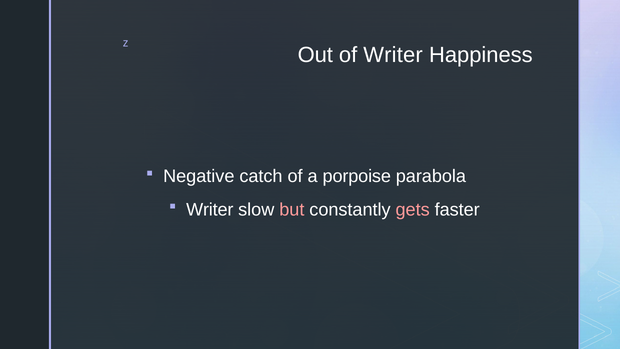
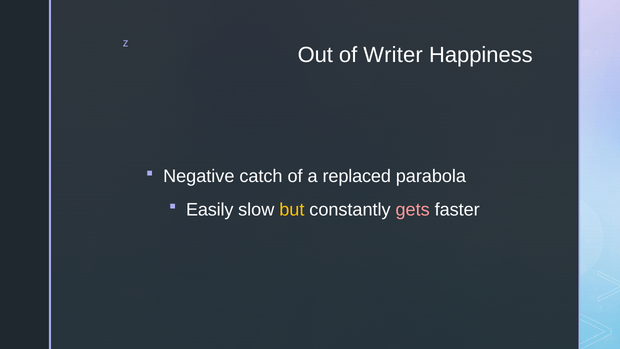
porpoise: porpoise -> replaced
Writer at (210, 209): Writer -> Easily
but colour: pink -> yellow
